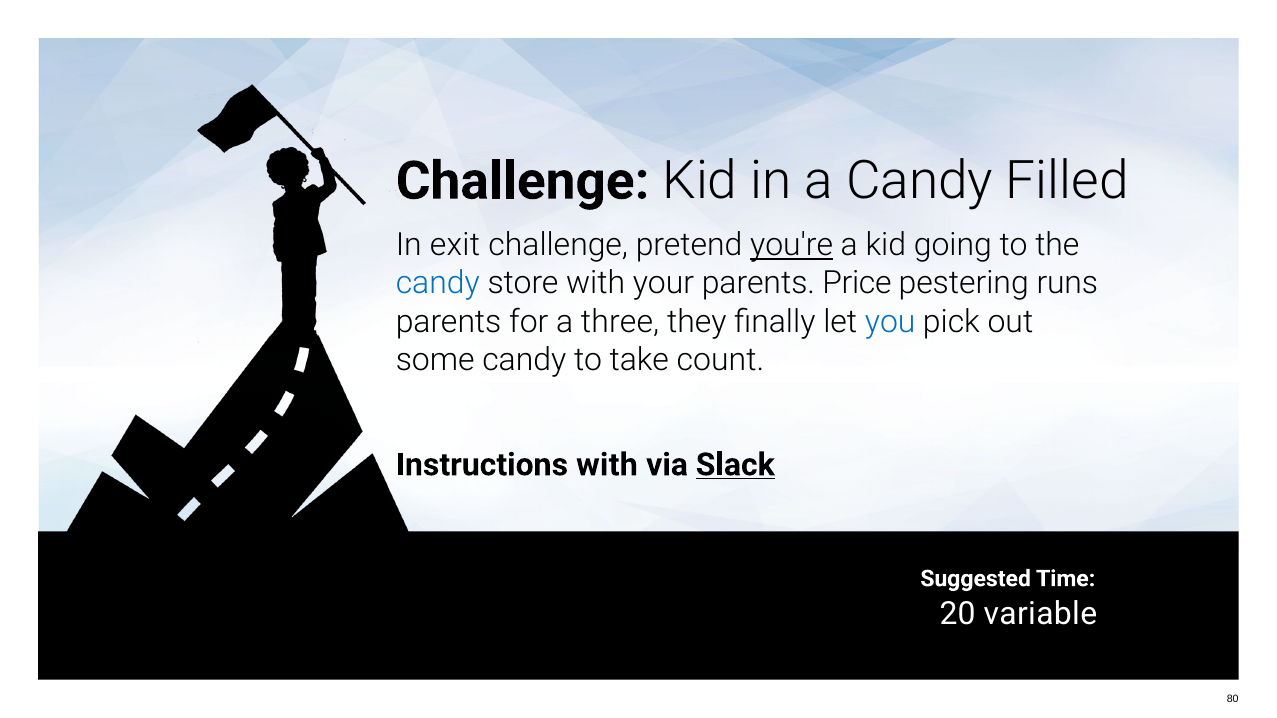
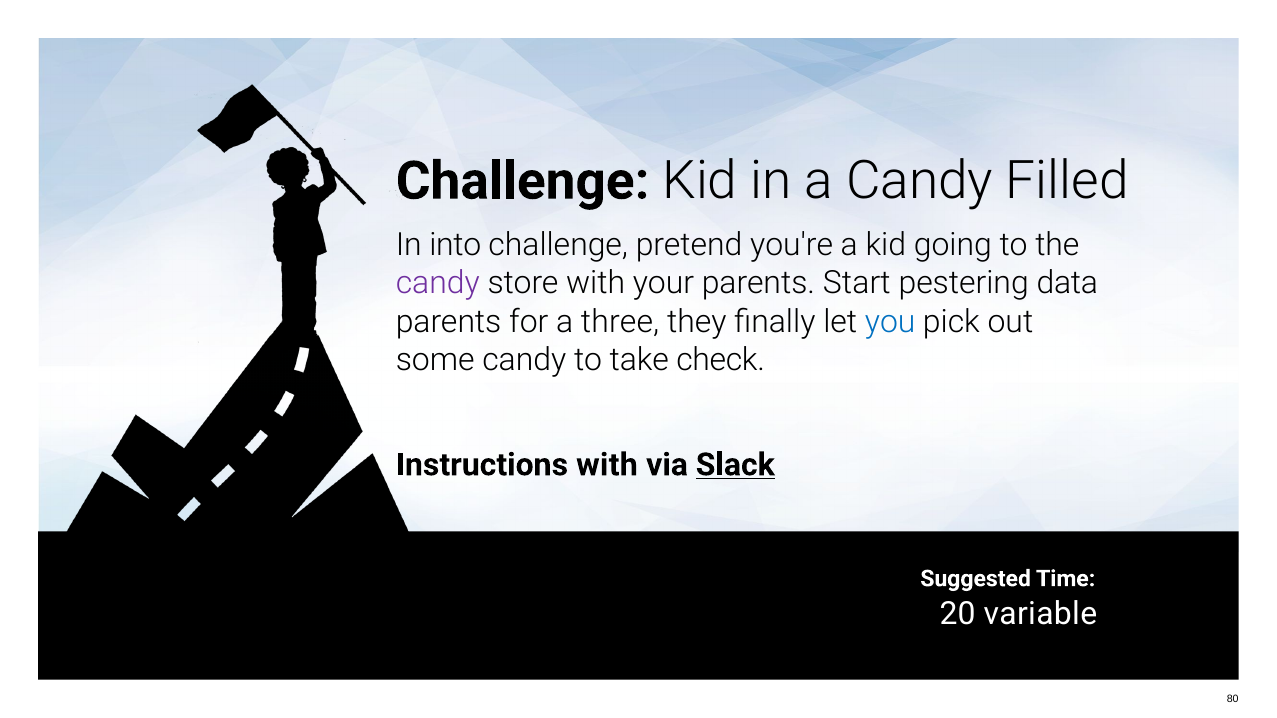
exit: exit -> into
you're underline: present -> none
candy at (438, 283) colour: blue -> purple
Price: Price -> Start
runs: runs -> data
count: count -> check
